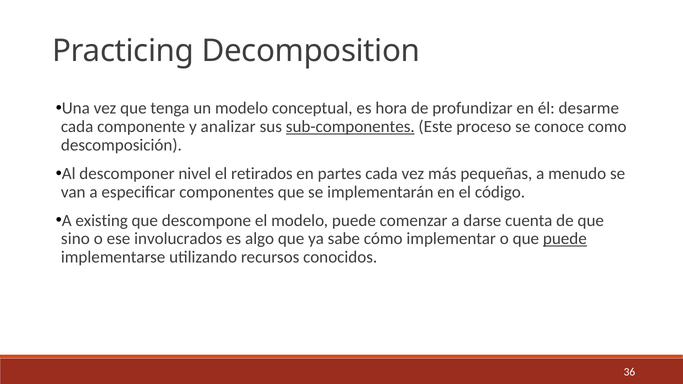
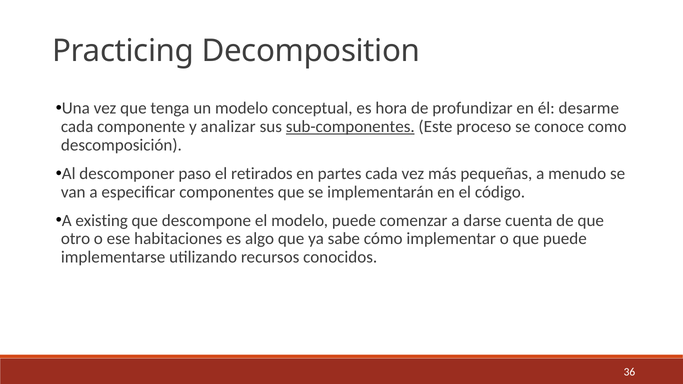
nivel: nivel -> paso
sino: sino -> otro
involucrados: involucrados -> habitaciones
puede at (565, 239) underline: present -> none
